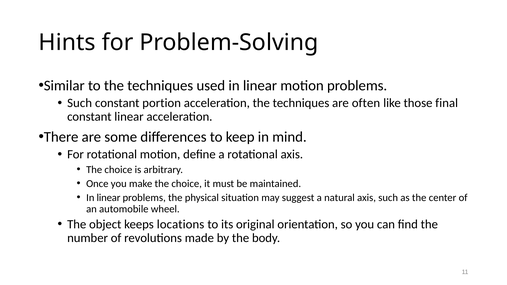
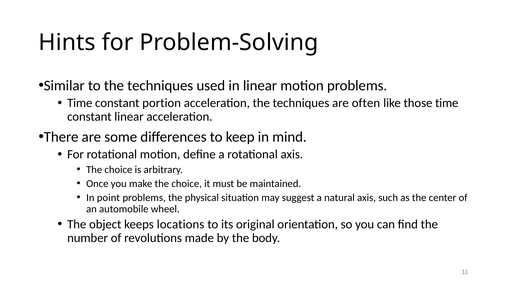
Such at (80, 103): Such -> Time
those final: final -> time
linear at (109, 198): linear -> point
